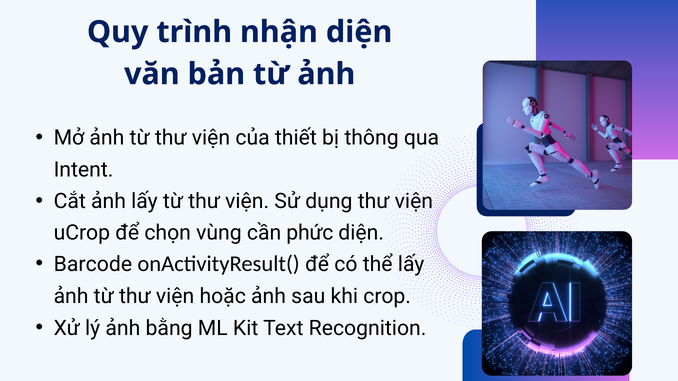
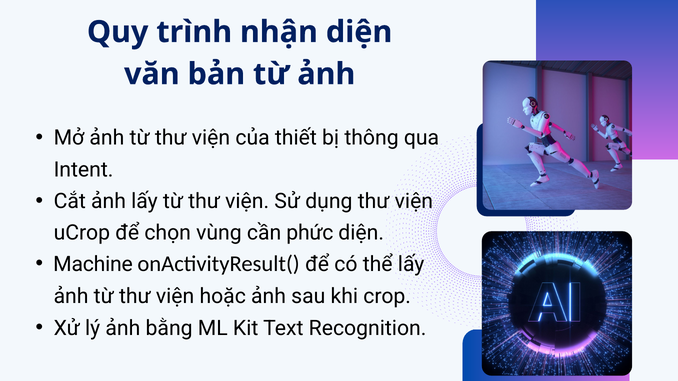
Barcode: Barcode -> Machine
